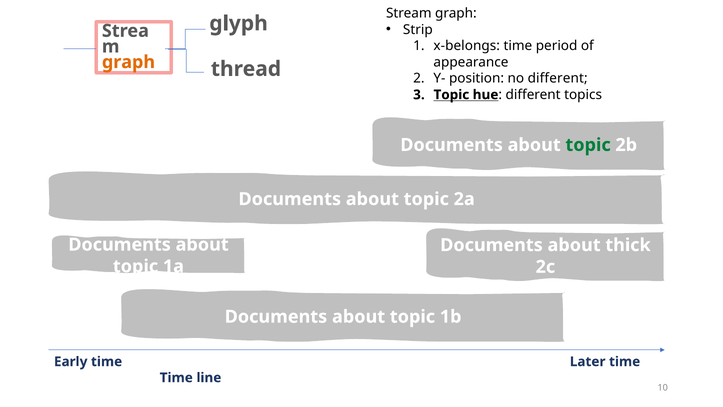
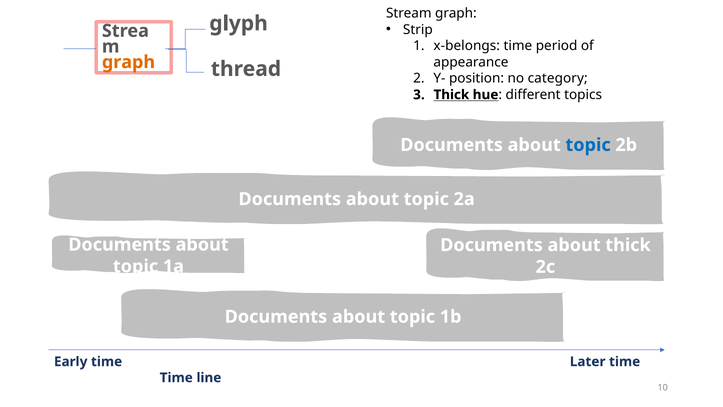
no different: different -> category
Topic at (451, 95): Topic -> Thick
topic at (588, 145) colour: green -> blue
